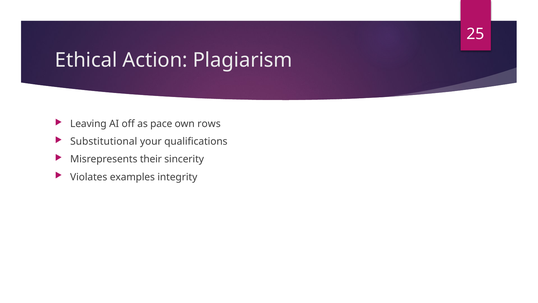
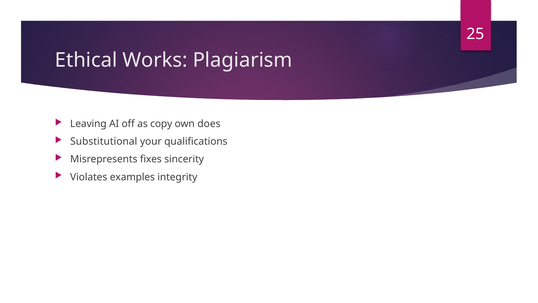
Action: Action -> Works
pace: pace -> copy
rows: rows -> does
their: their -> fixes
